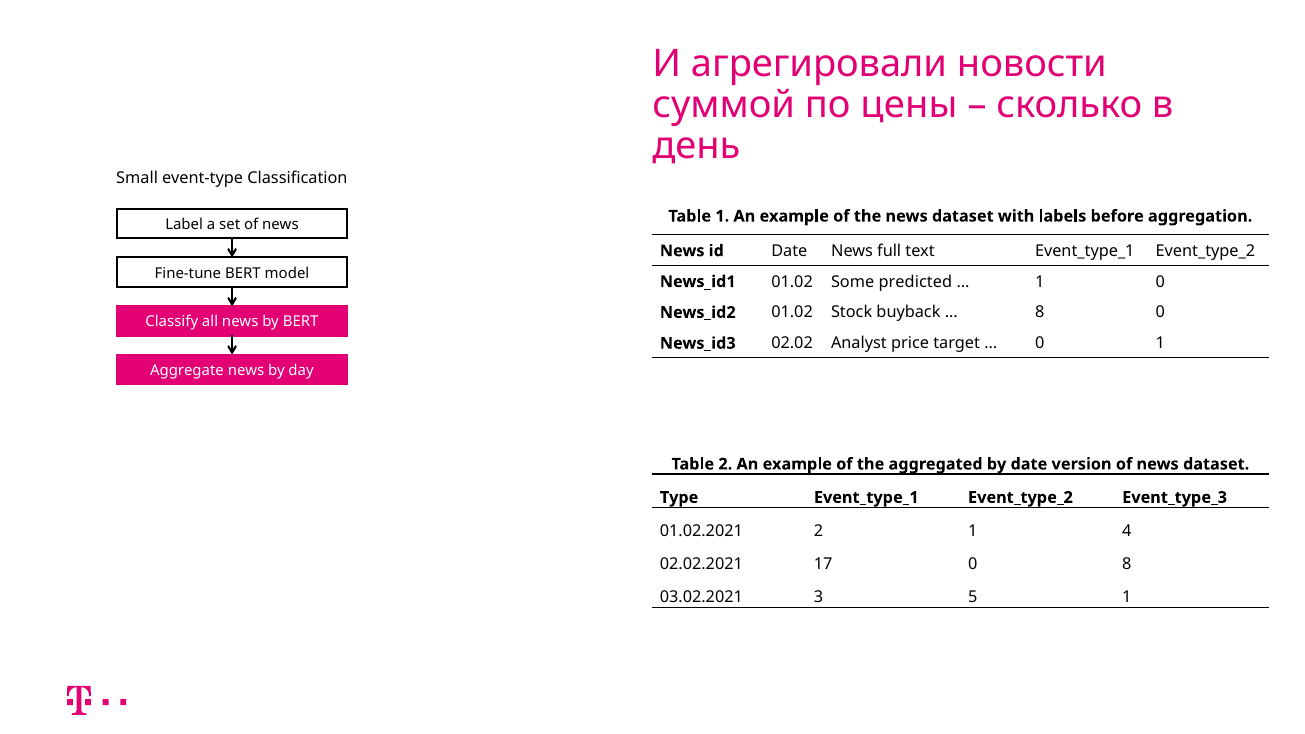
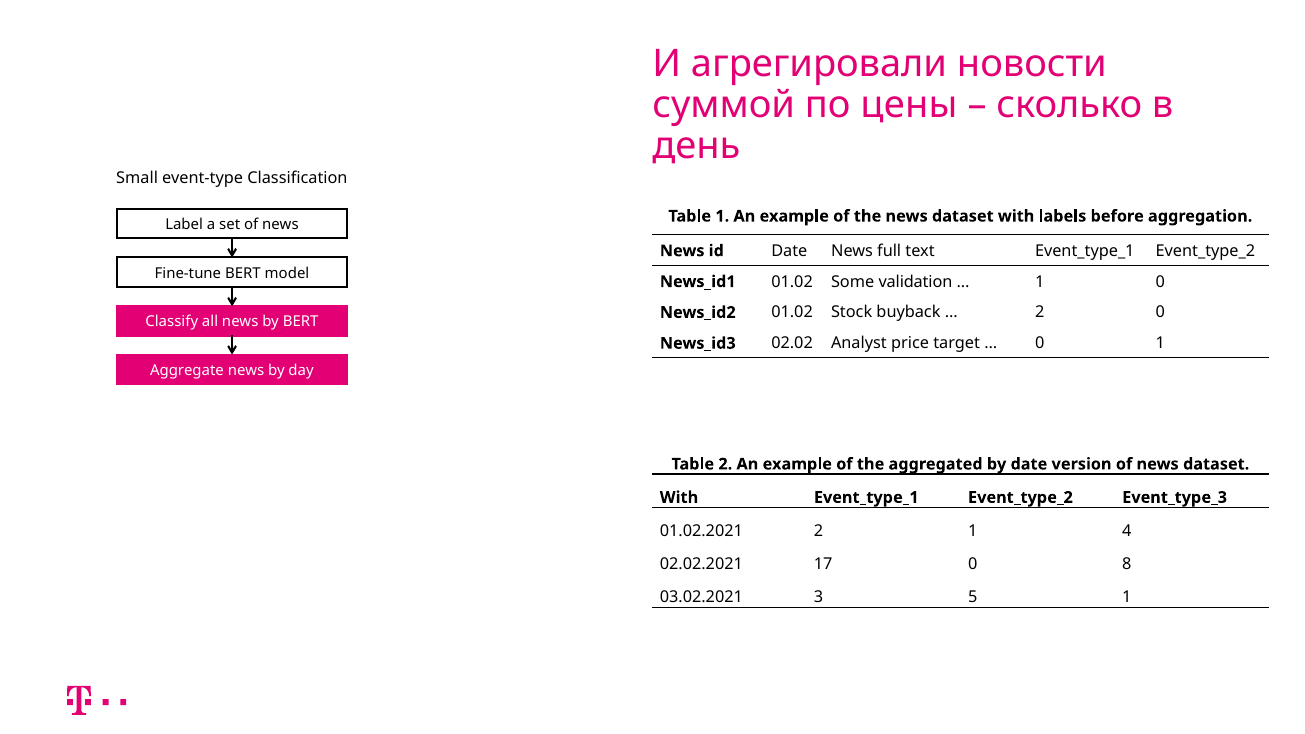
predicted: predicted -> validation
8 at (1040, 313): 8 -> 2
Type at (679, 497): Type -> With
